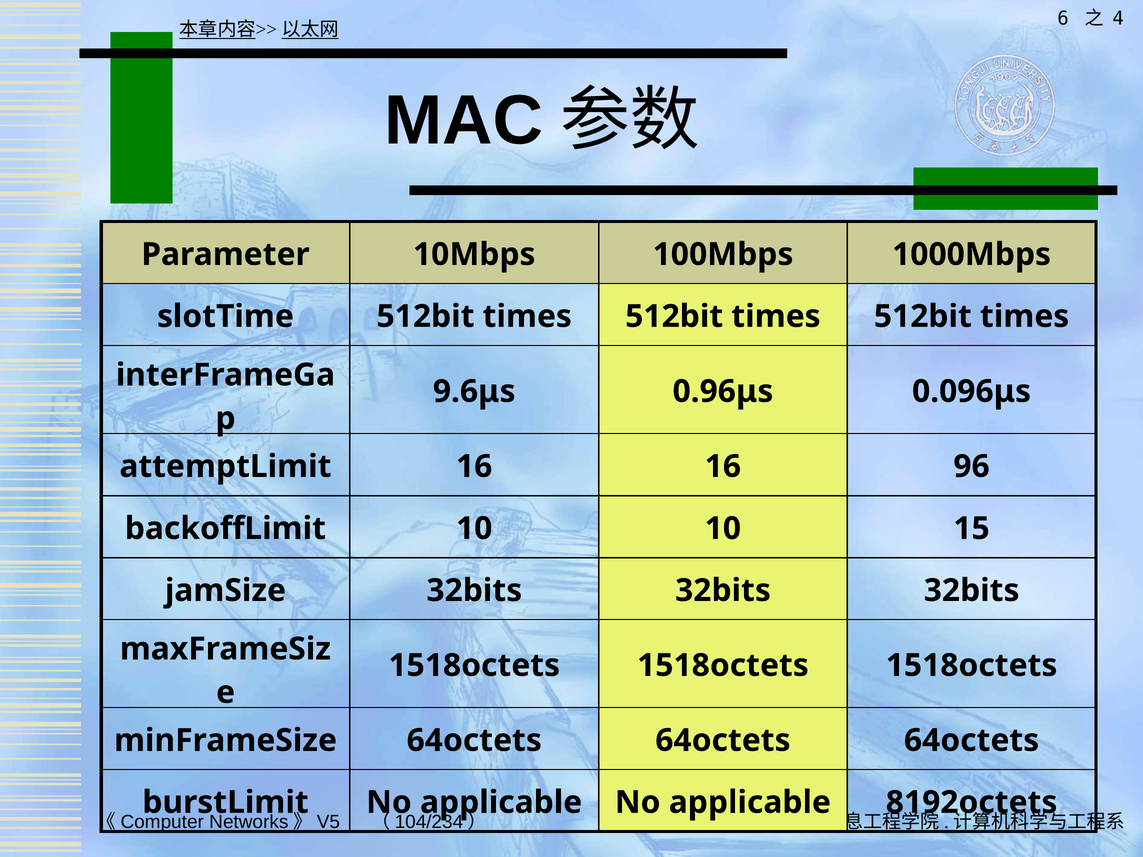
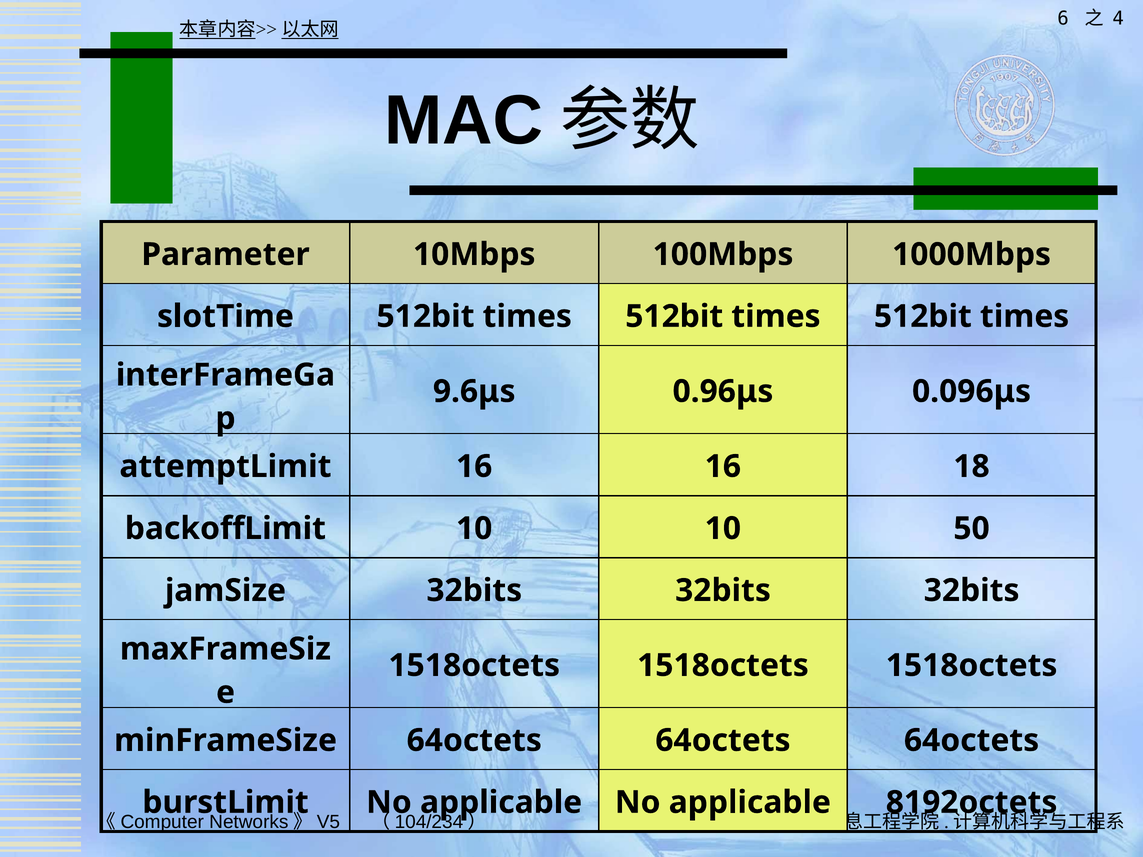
96: 96 -> 18
15: 15 -> 50
